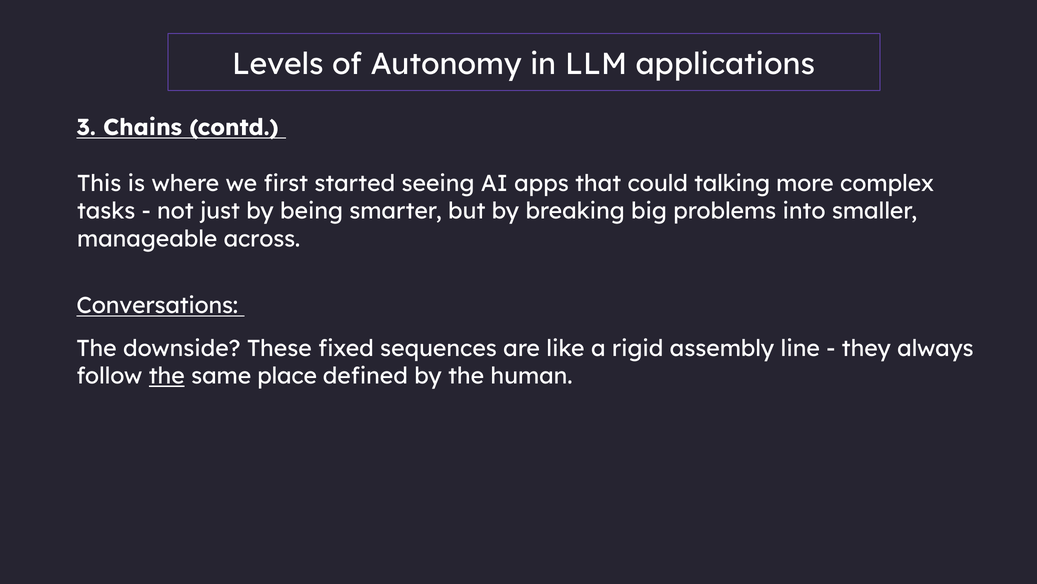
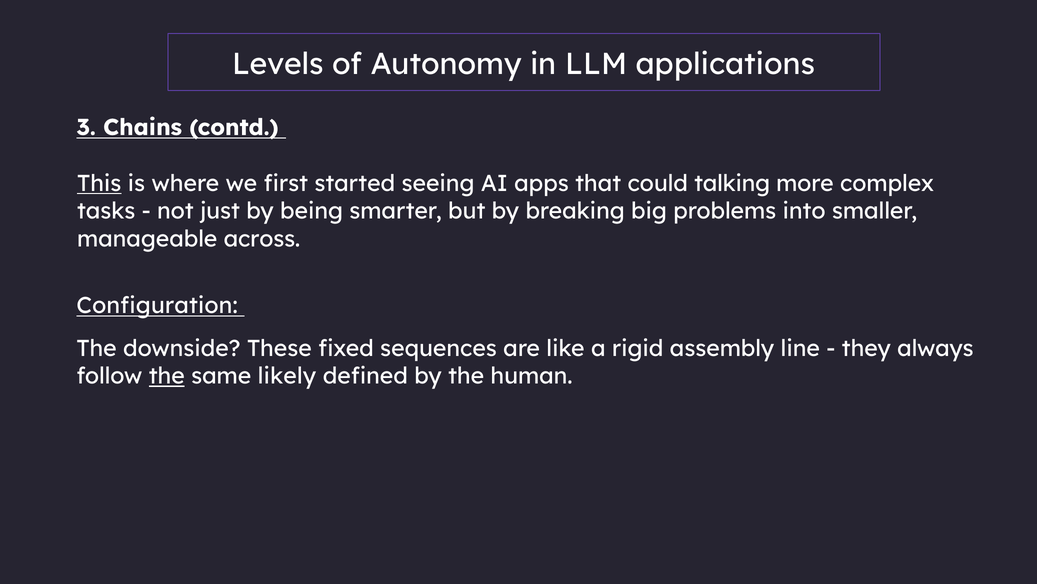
This underline: none -> present
Conversations: Conversations -> Configuration
place: place -> likely
